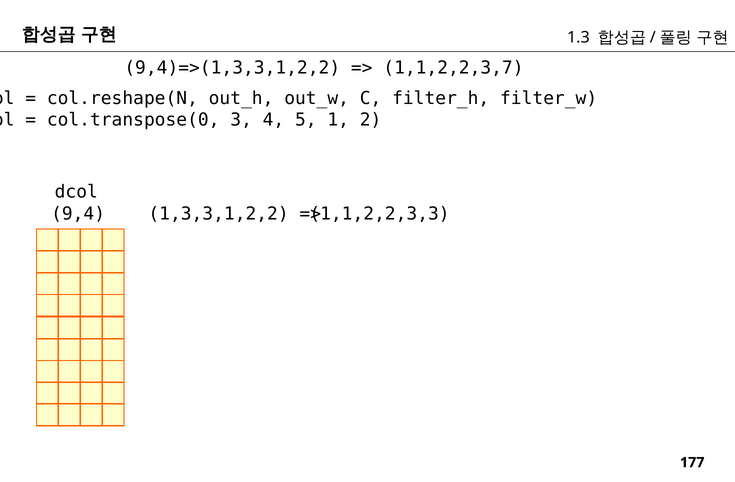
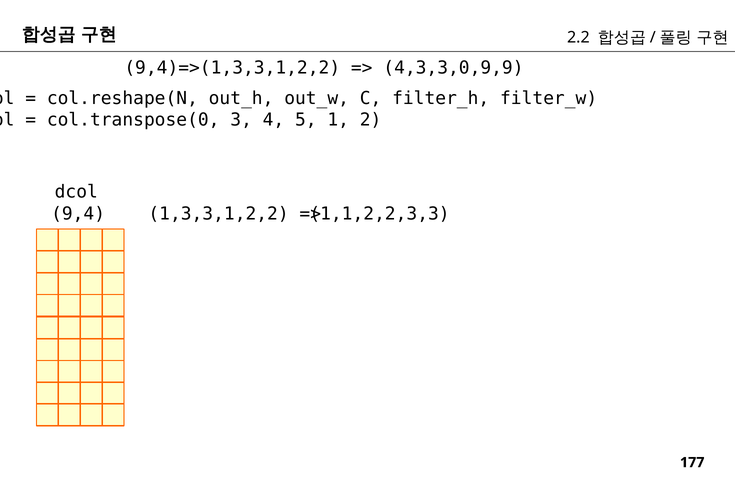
1.3: 1.3 -> 2.2
1,1,2,2,3,7: 1,1,2,2,3,7 -> 4,3,3,0,9,9
